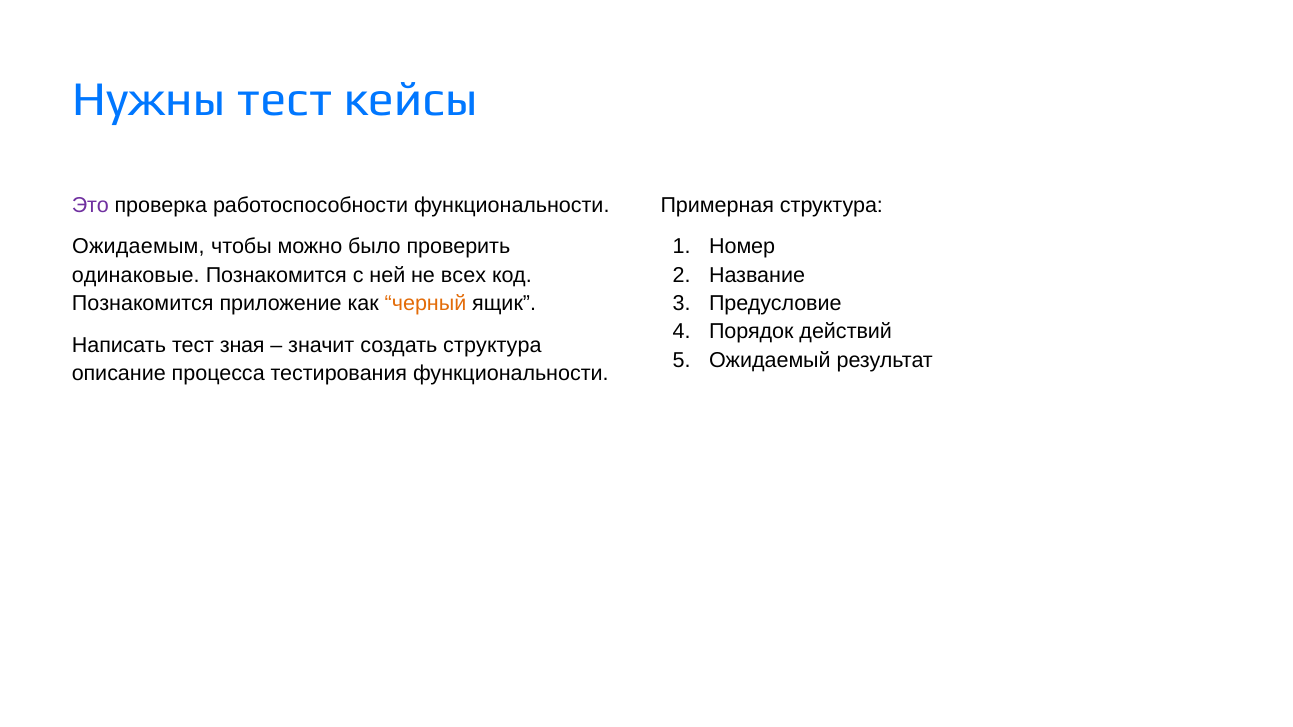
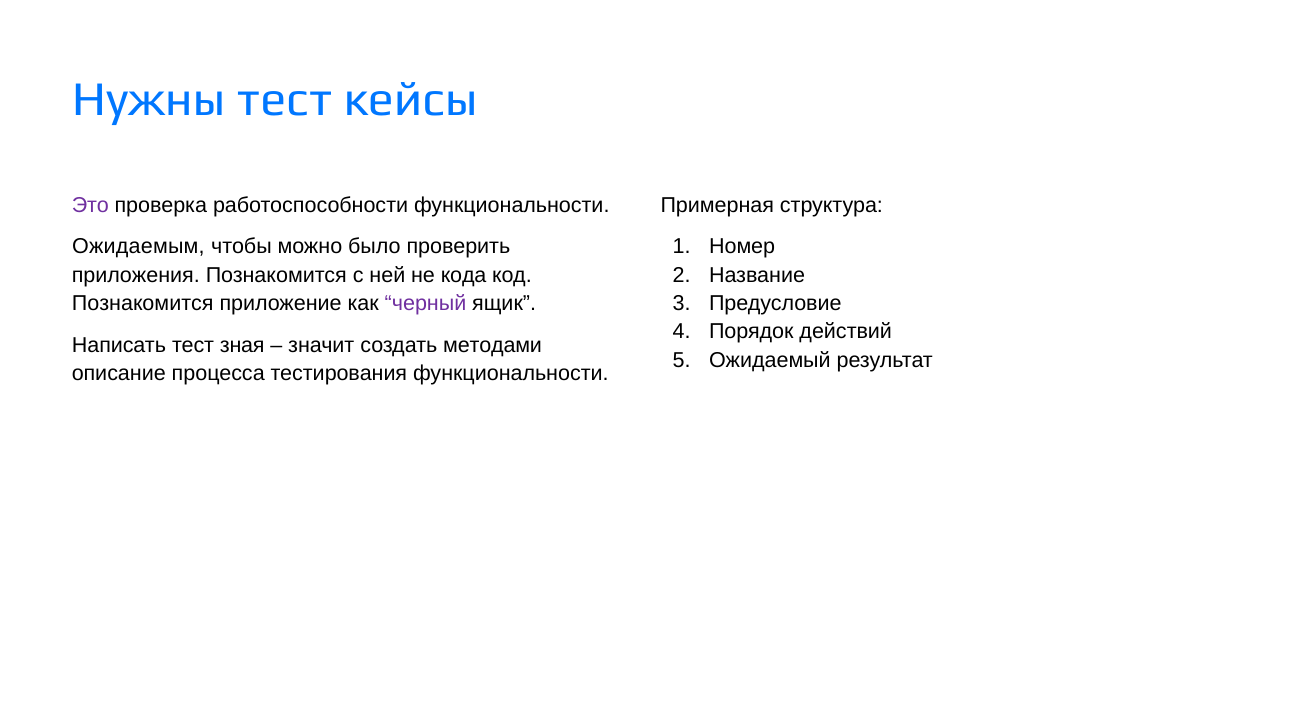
одинаковые: одинаковые -> приложения
всех: всех -> кода
черный colour: orange -> purple
создать структура: структура -> методами
